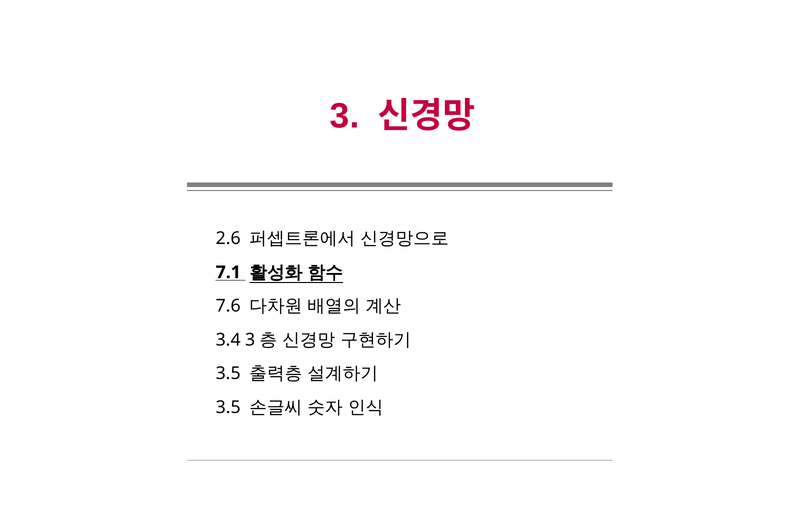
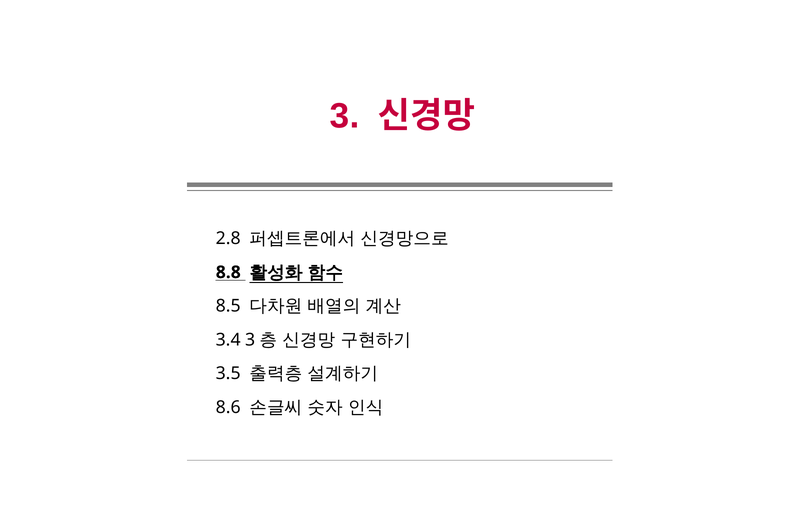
2.6: 2.6 -> 2.8
7.1: 7.1 -> 8.8
7.6: 7.6 -> 8.5
3.5 at (228, 407): 3.5 -> 8.6
